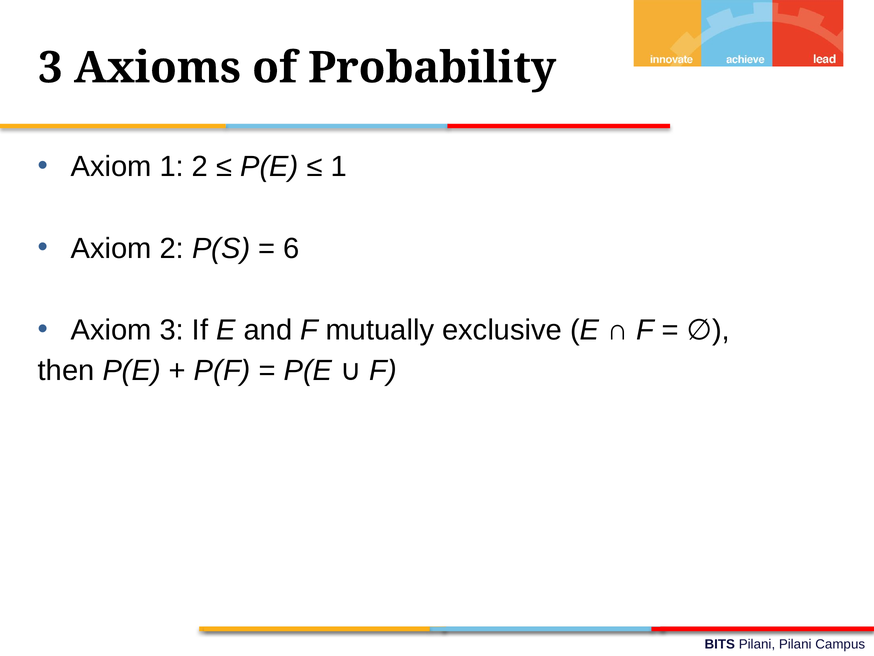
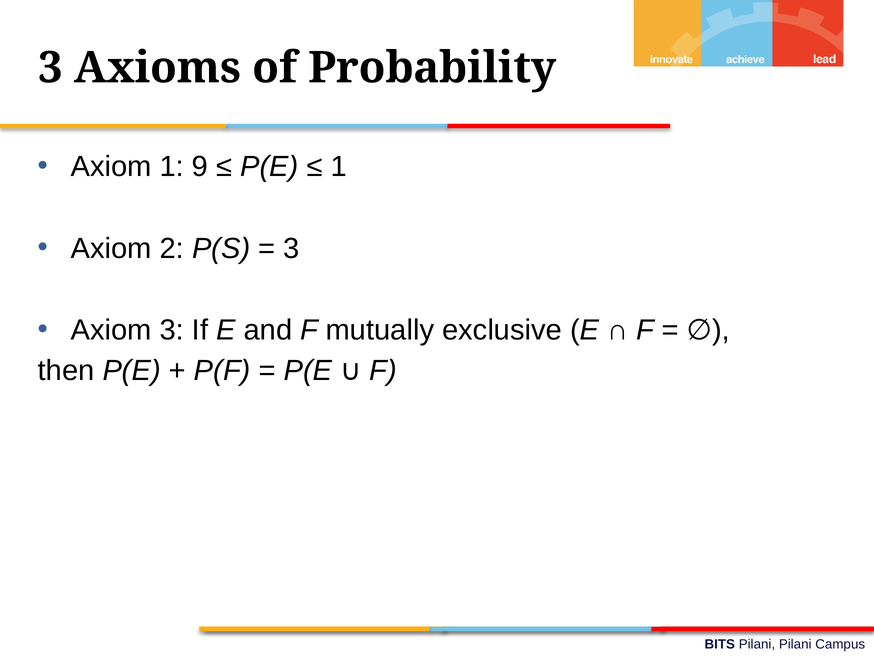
1 2: 2 -> 9
6 at (291, 248): 6 -> 3
